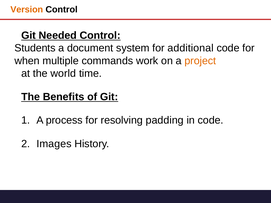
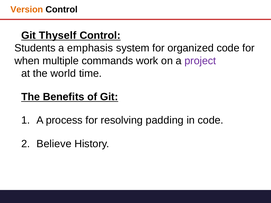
Needed: Needed -> Thyself
document: document -> emphasis
additional: additional -> organized
project colour: orange -> purple
Images: Images -> Believe
